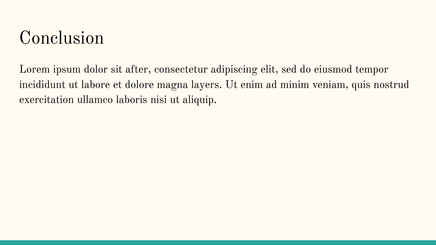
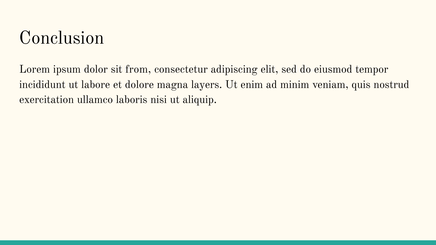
after: after -> from
